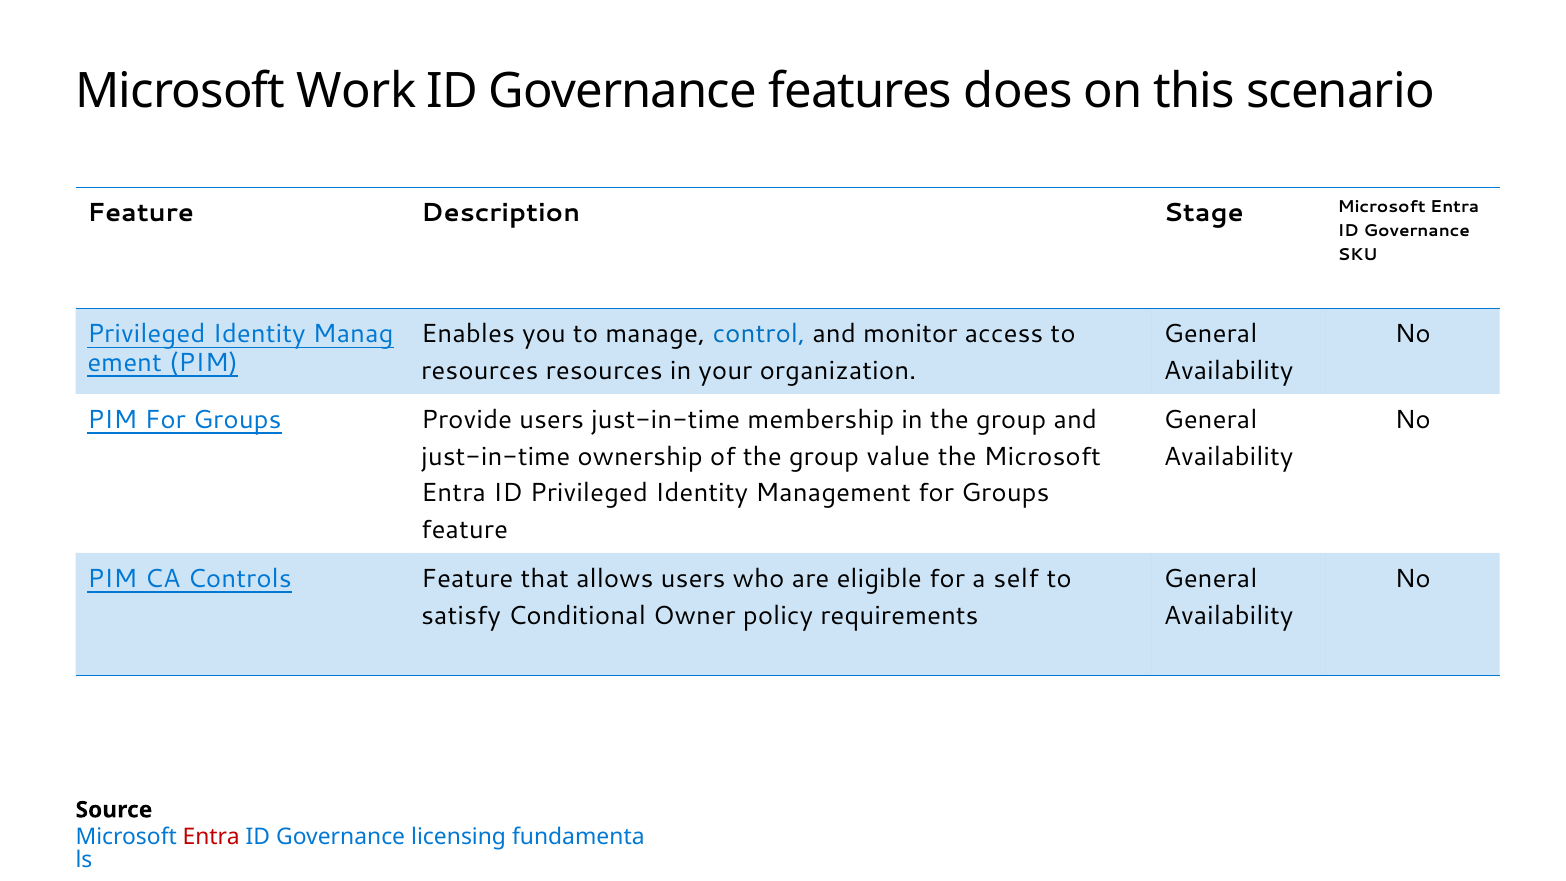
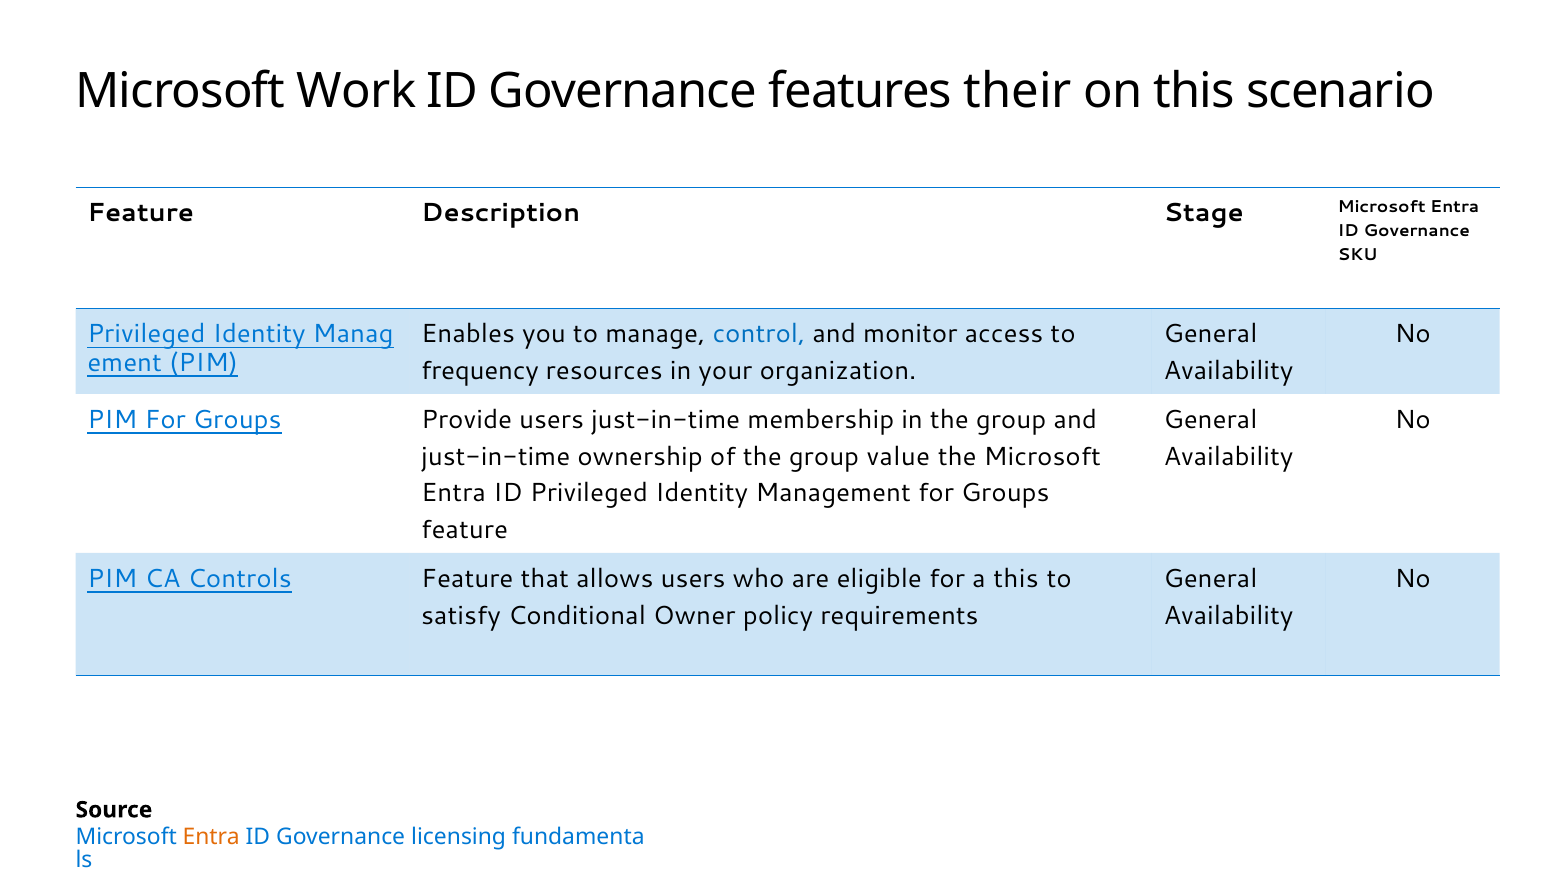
does: does -> their
resources at (480, 371): resources -> frequency
a self: self -> this
Entra at (211, 837) colour: red -> orange
